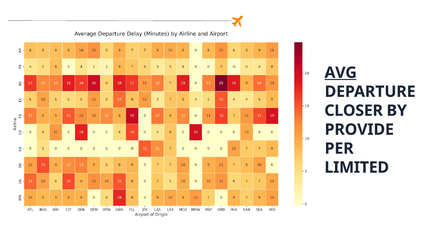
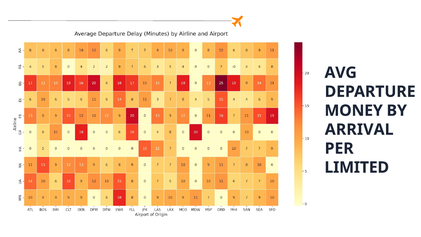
AVG underline: present -> none
CLOSER: CLOSER -> MONEY
PROVIDE: PROVIDE -> ARRIVAL
